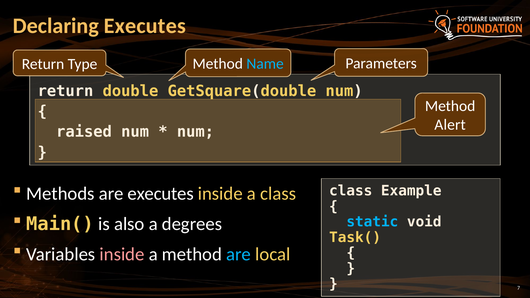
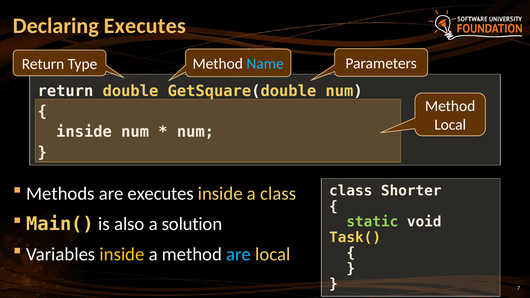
Alert at (450, 125): Alert -> Local
raised at (84, 132): raised -> inside
Example: Example -> Shorter
degrees: degrees -> solution
static colour: light blue -> light green
inside at (122, 254) colour: pink -> yellow
